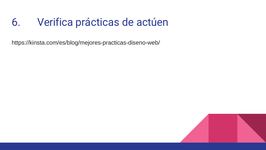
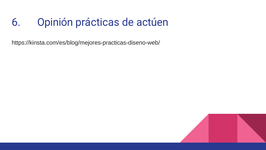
Verifica: Verifica -> Opinión
